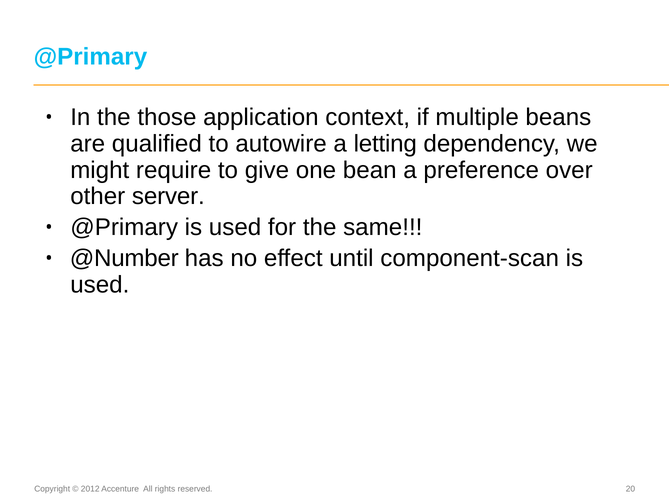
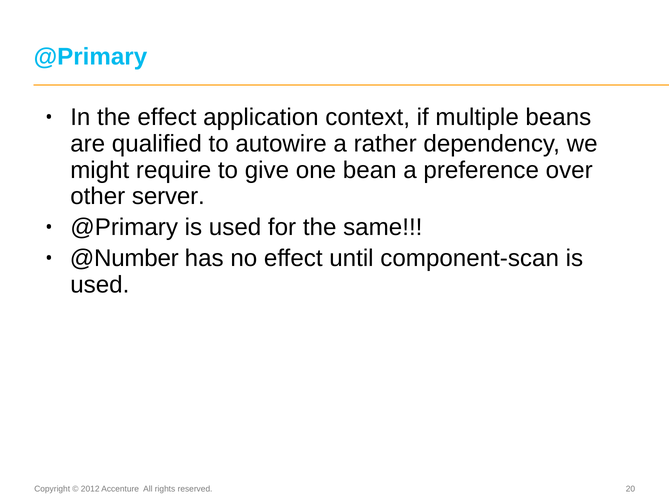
the those: those -> effect
letting: letting -> rather
